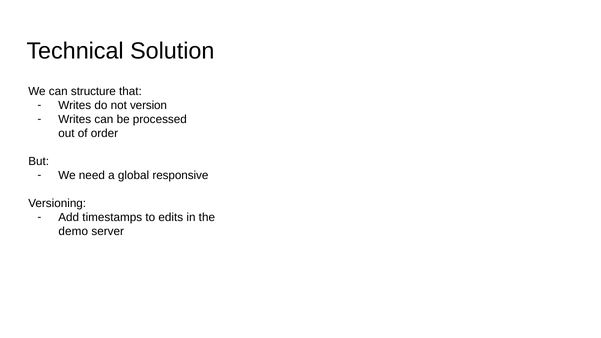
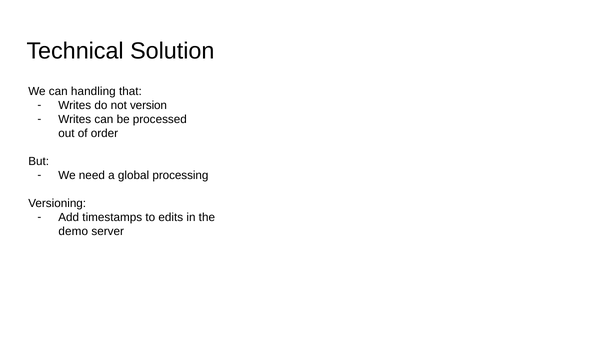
structure: structure -> handling
responsive: responsive -> processing
